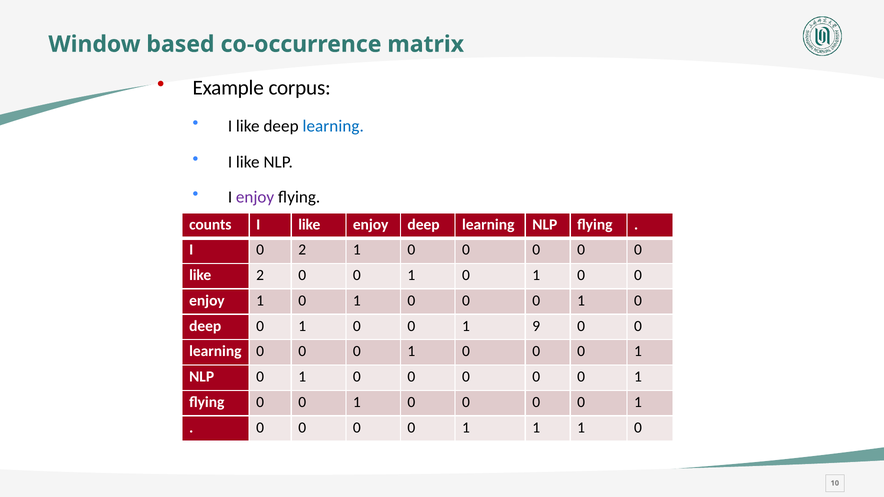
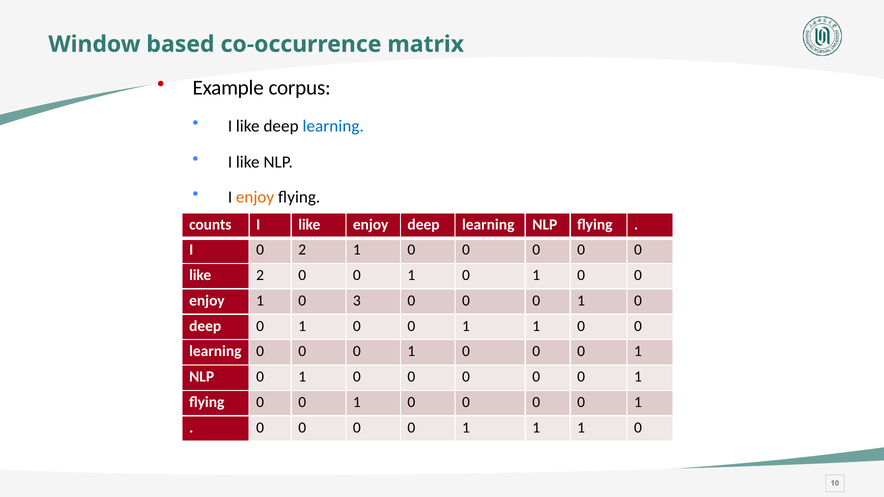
enjoy at (255, 197) colour: purple -> orange
enjoy 1 0 1: 1 -> 3
9 at (536, 326): 9 -> 1
